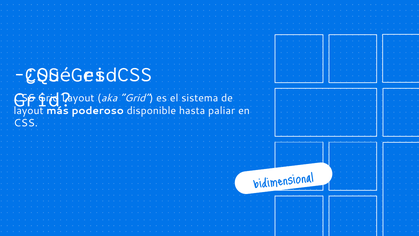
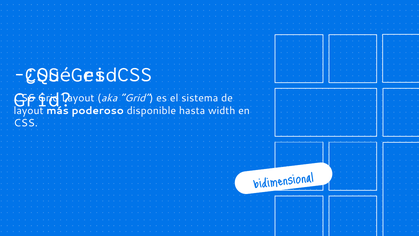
paliar: paliar -> width
